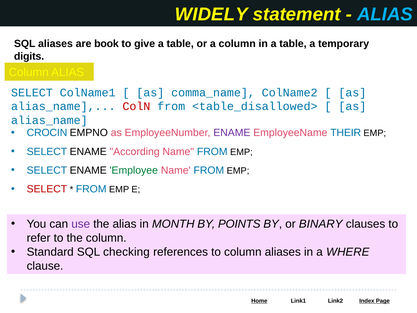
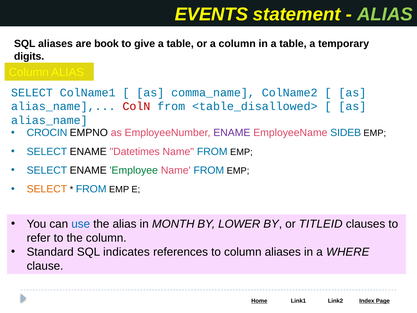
WIDELY: WIDELY -> EVENTS
ALIAS at (385, 14) colour: light blue -> light green
THEIR: THEIR -> SIDEB
According: According -> Datetimes
SELECT at (47, 189) colour: red -> orange
use colour: purple -> blue
POINTS: POINTS -> LOWER
BINARY: BINARY -> TITLEID
checking: checking -> indicates
